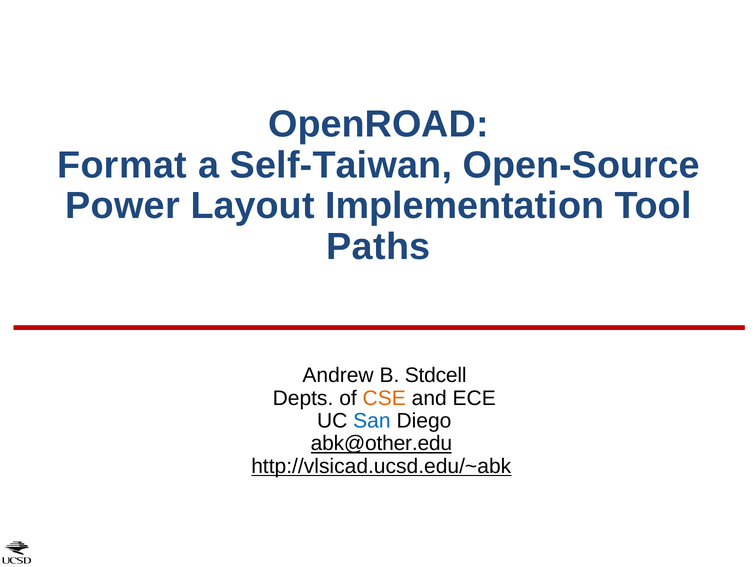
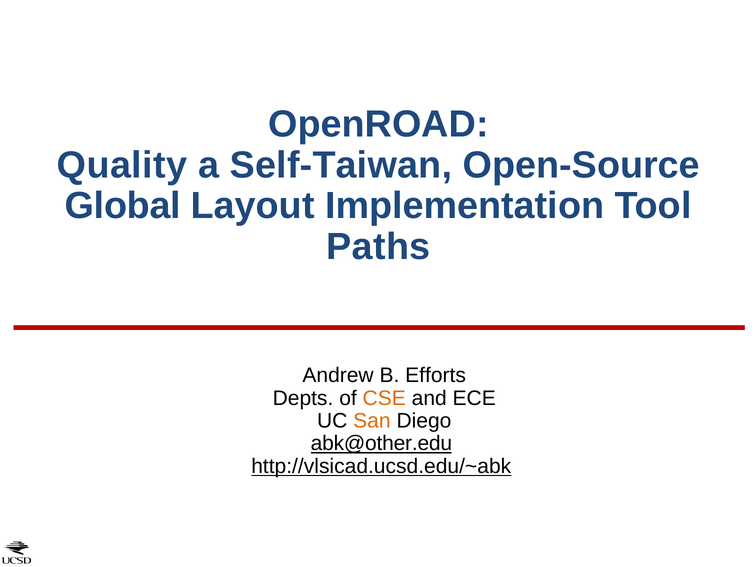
Format: Format -> Quality
Power: Power -> Global
Stdcell: Stdcell -> Efforts
San colour: blue -> orange
